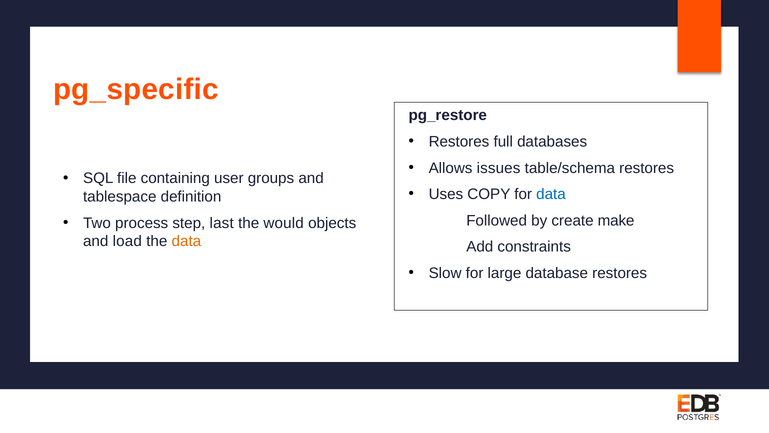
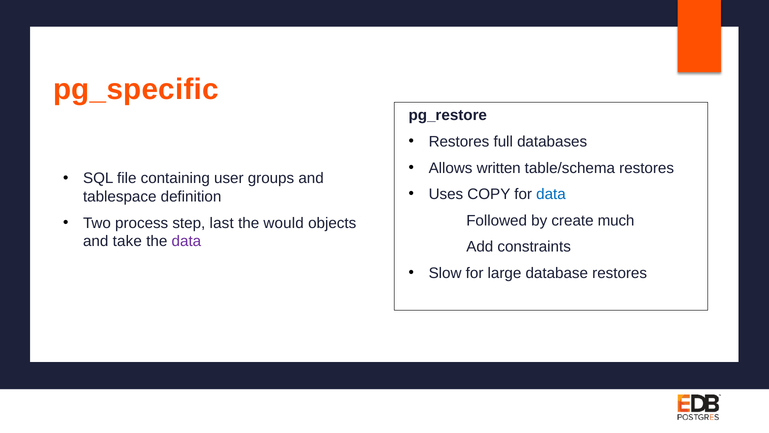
issues: issues -> written
make: make -> much
load: load -> take
data at (186, 241) colour: orange -> purple
